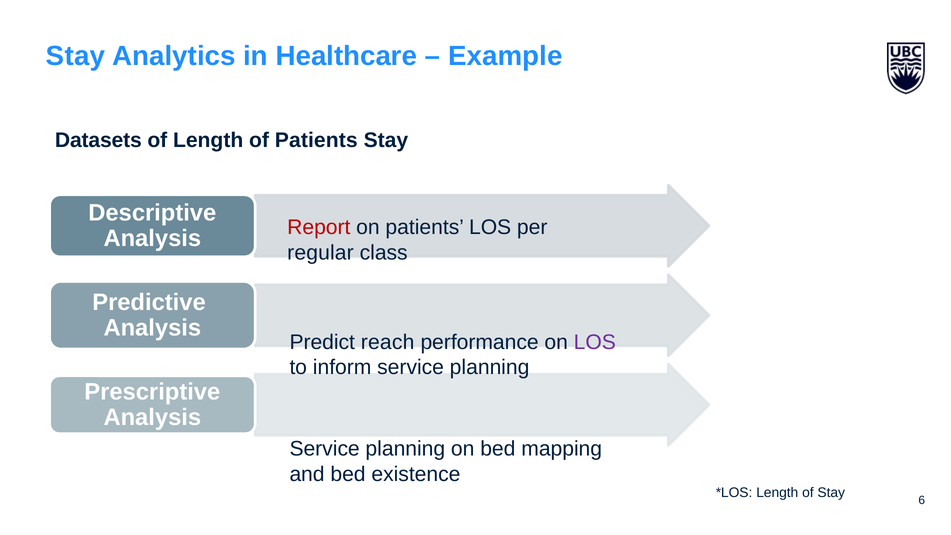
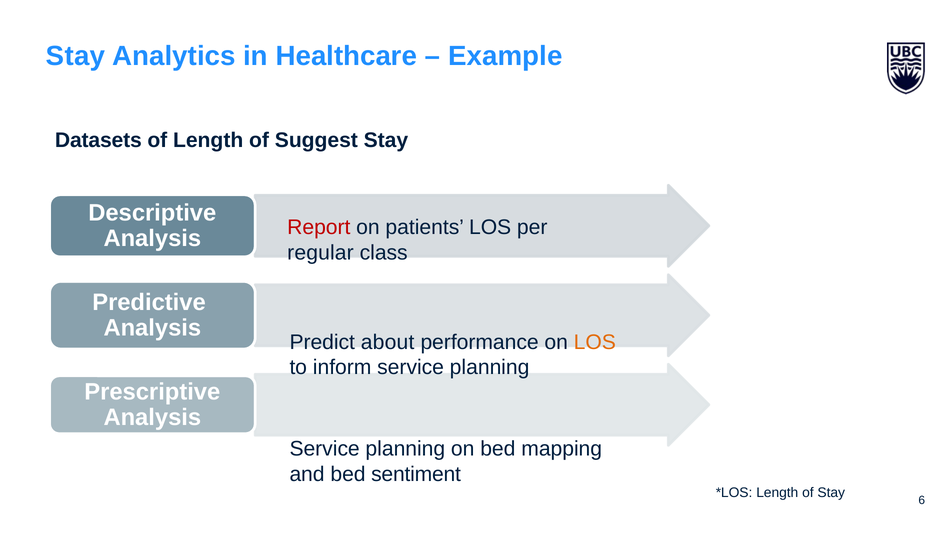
of Patients: Patients -> Suggest
reach: reach -> about
LOS at (595, 342) colour: purple -> orange
existence: existence -> sentiment
